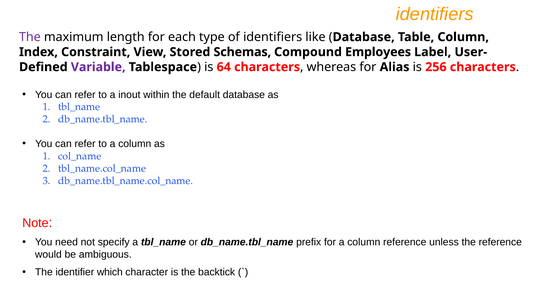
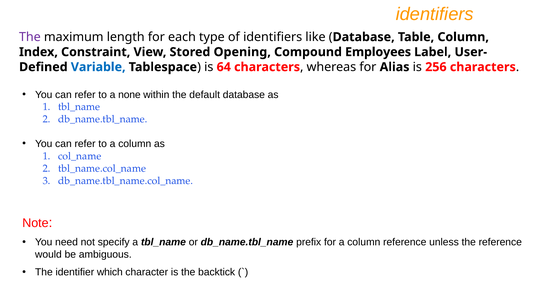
Schemas: Schemas -> Opening
Variable colour: purple -> blue
inout: inout -> none
